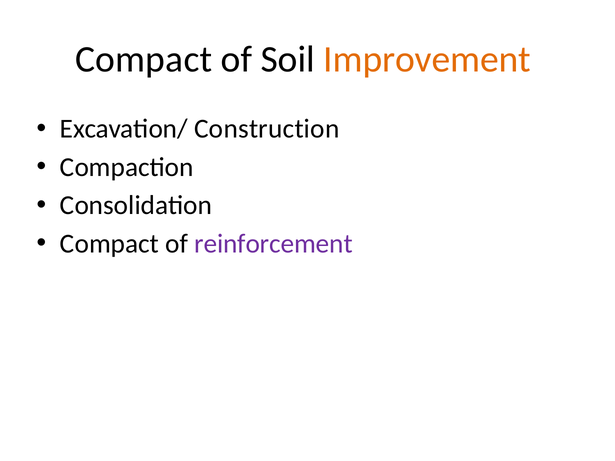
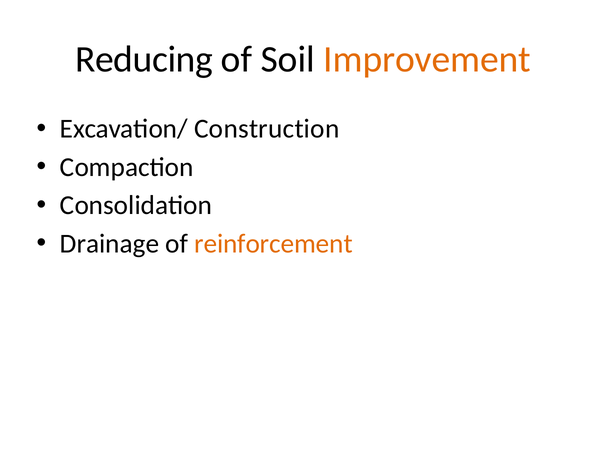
Compact at (144, 60): Compact -> Reducing
Compact at (110, 244): Compact -> Drainage
reinforcement colour: purple -> orange
